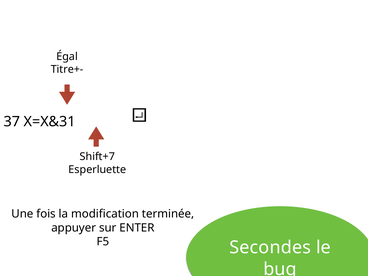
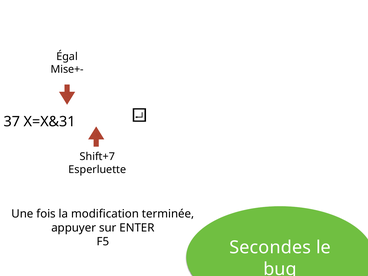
Titre+-: Titre+- -> Mise+-
